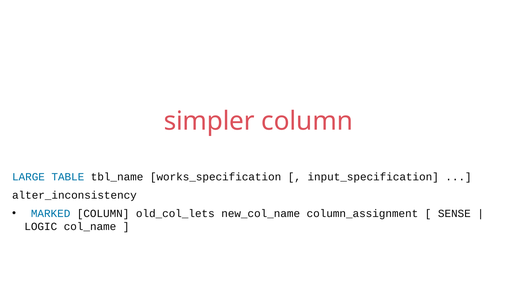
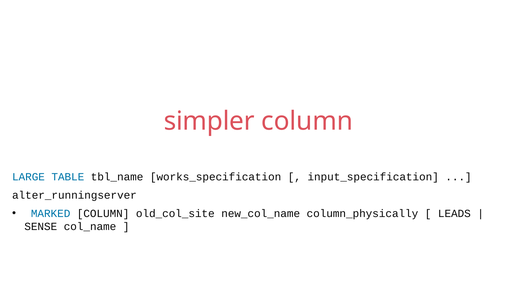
alter_inconsistency: alter_inconsistency -> alter_runningserver
old_col_lets: old_col_lets -> old_col_site
column_assignment: column_assignment -> column_physically
SENSE: SENSE -> LEADS
LOGIC: LOGIC -> SENSE
